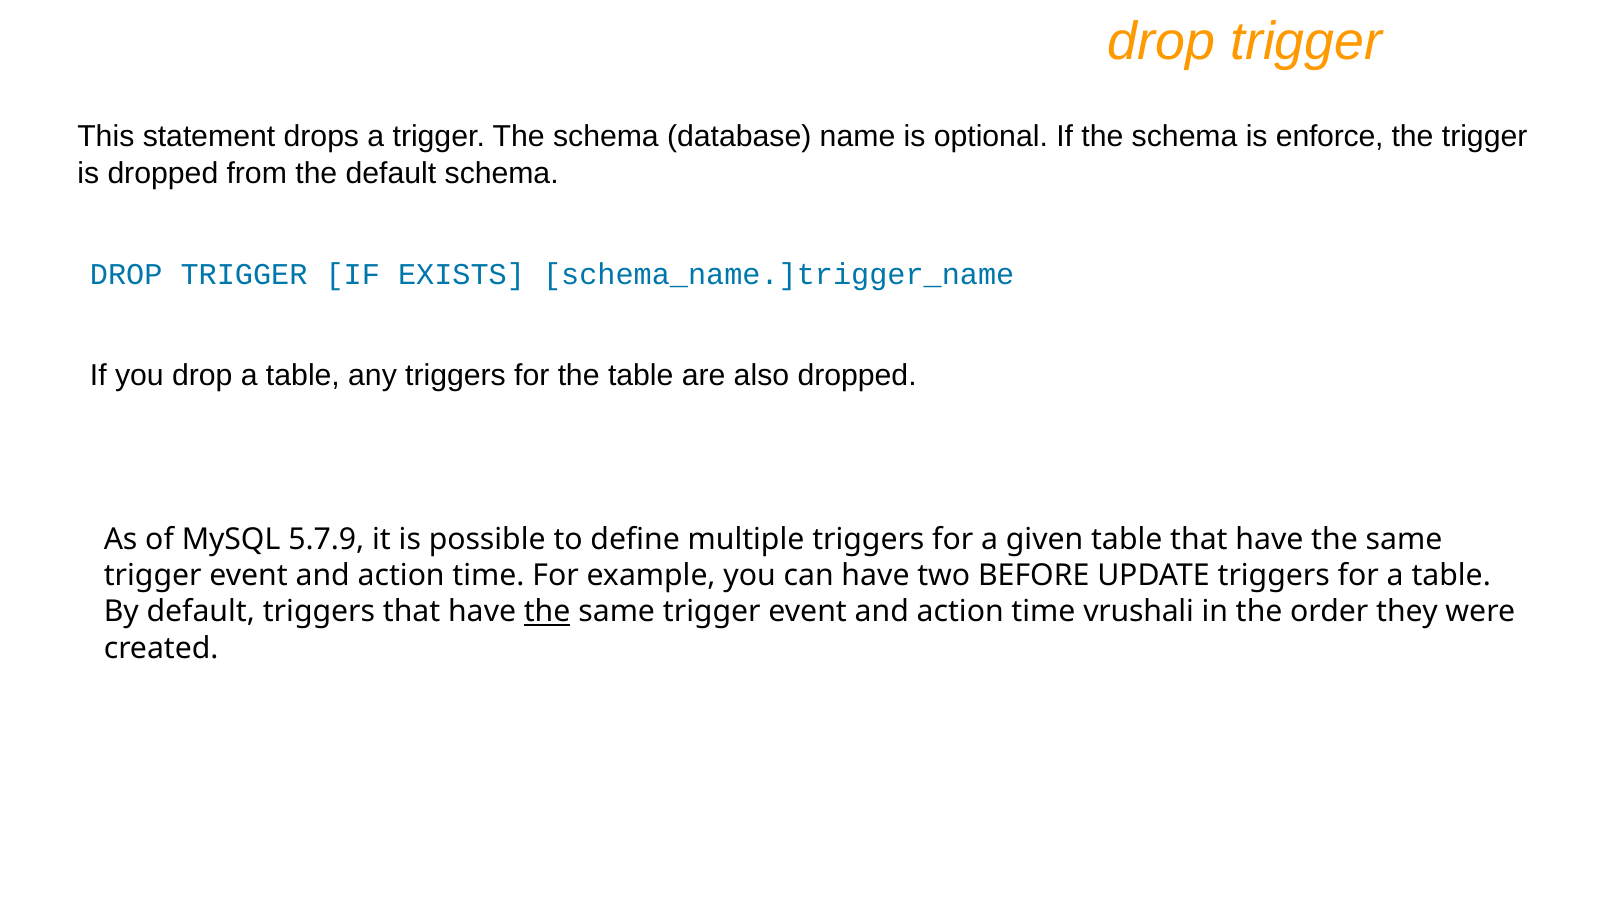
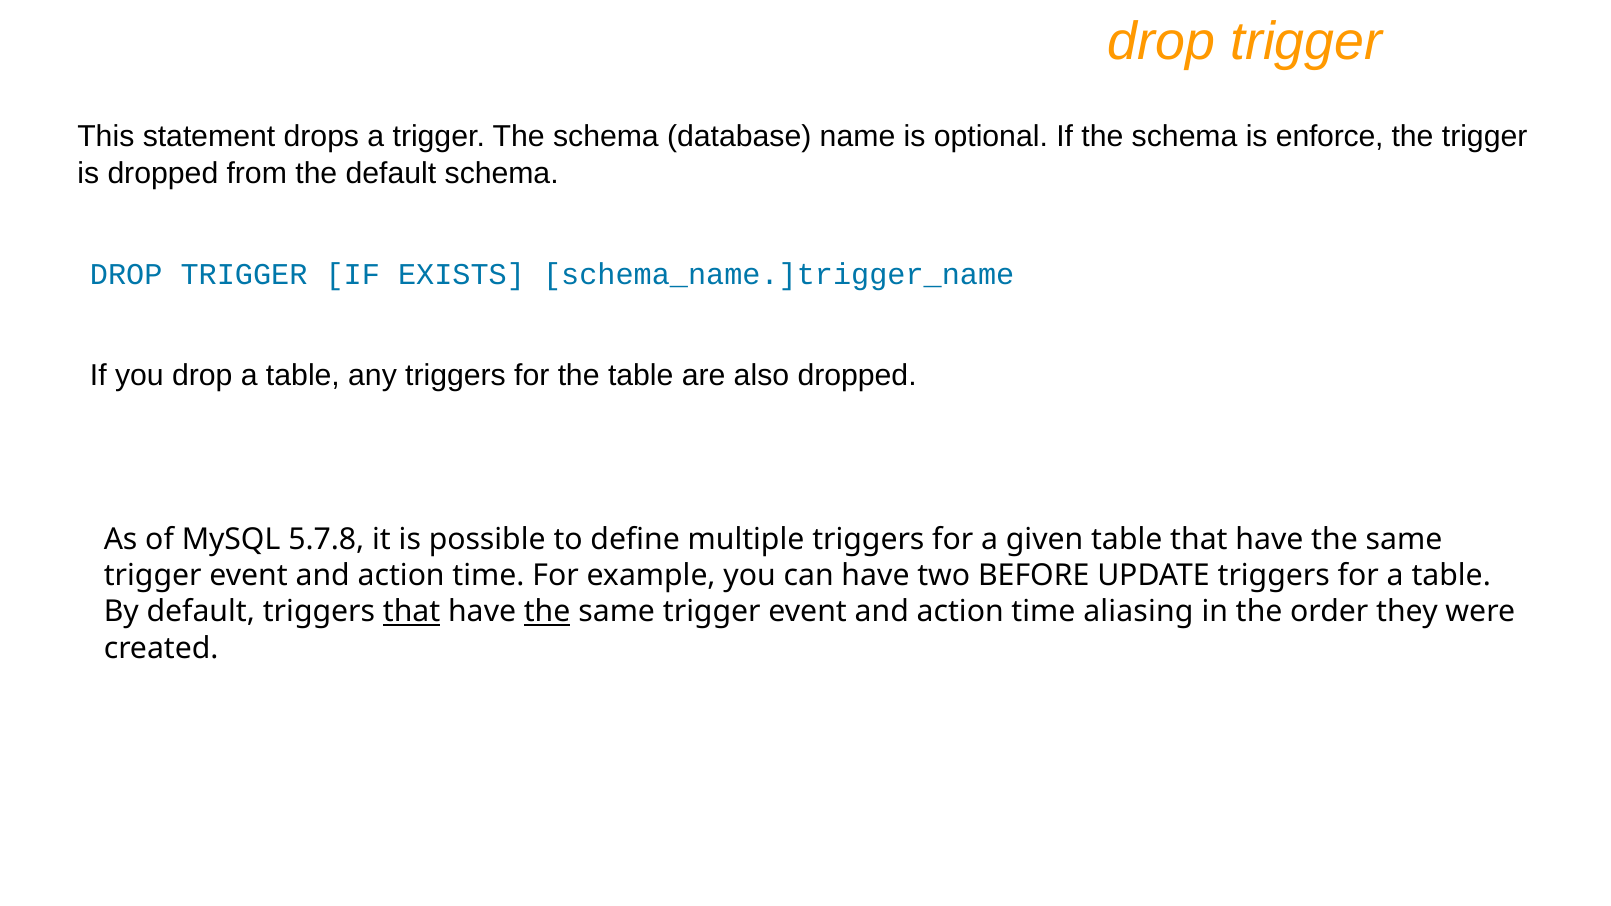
5.7.9: 5.7.9 -> 5.7.8
that at (412, 612) underline: none -> present
vrushali: vrushali -> aliasing
